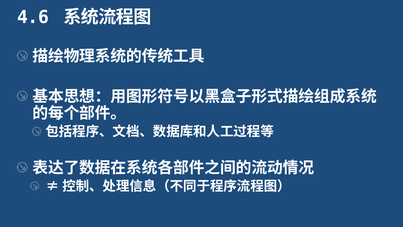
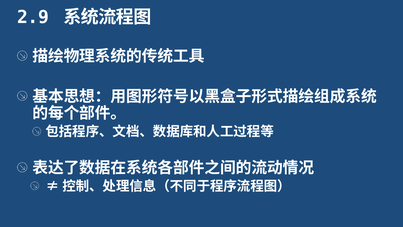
4.6: 4.6 -> 2.9
